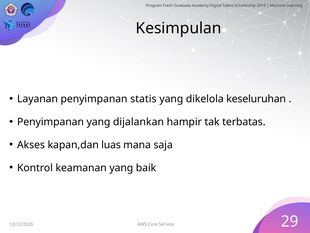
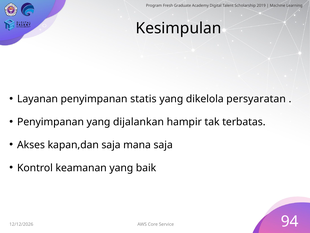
keseluruhan: keseluruhan -> persyaratan
kapan,dan luas: luas -> saja
29: 29 -> 94
